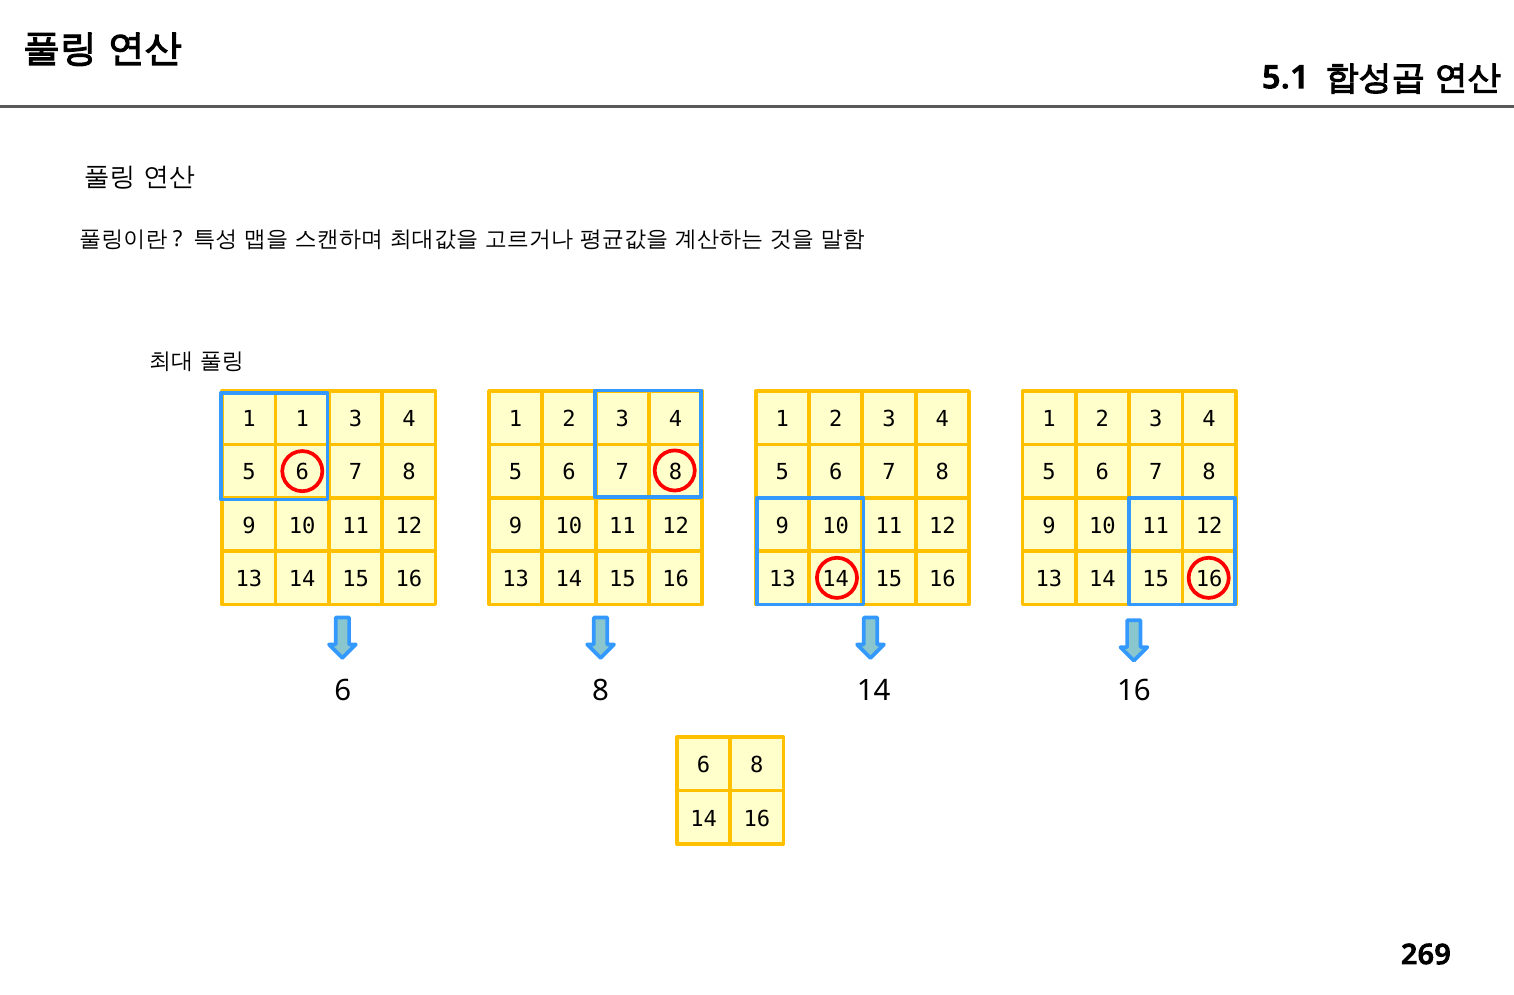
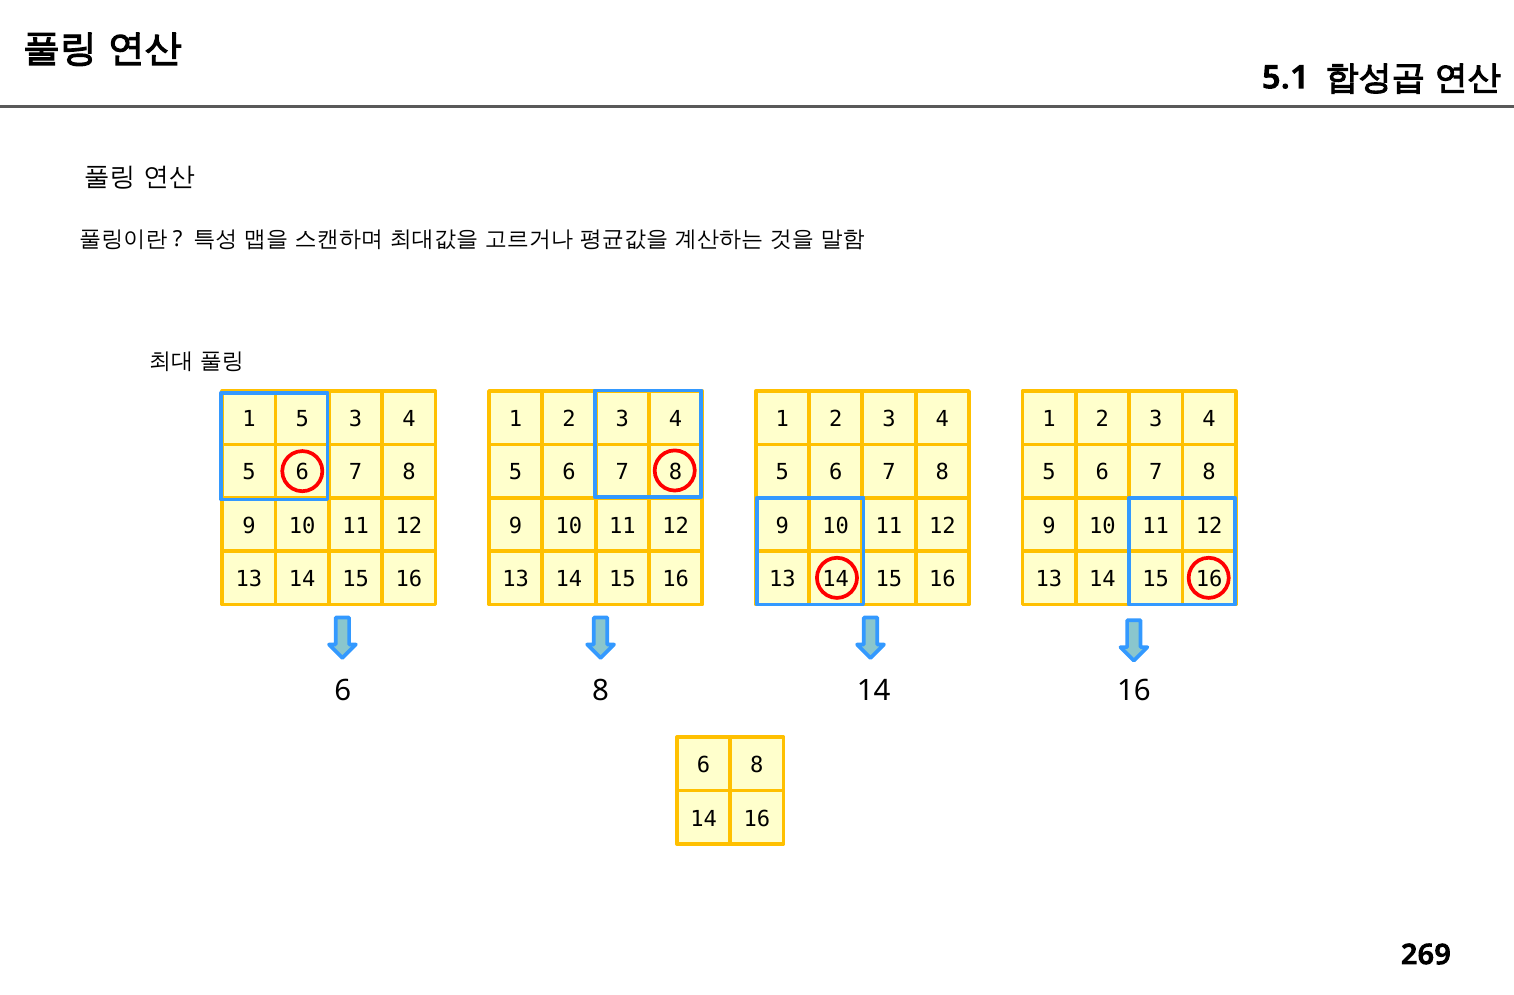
1 1: 1 -> 5
